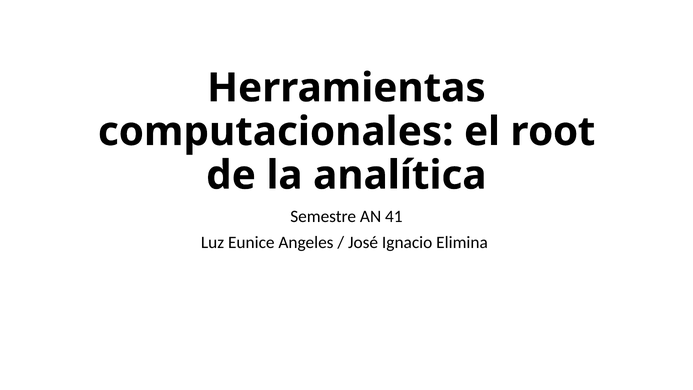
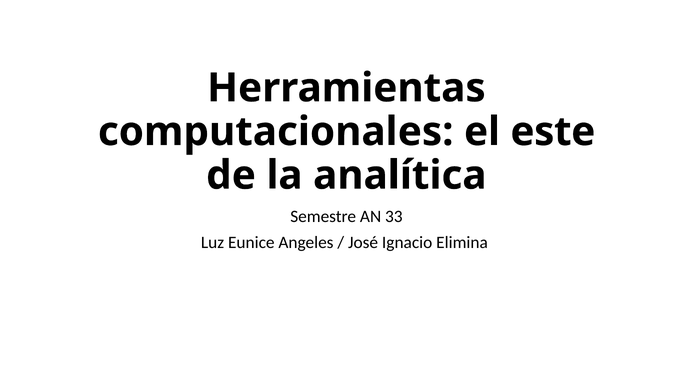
root: root -> este
41: 41 -> 33
